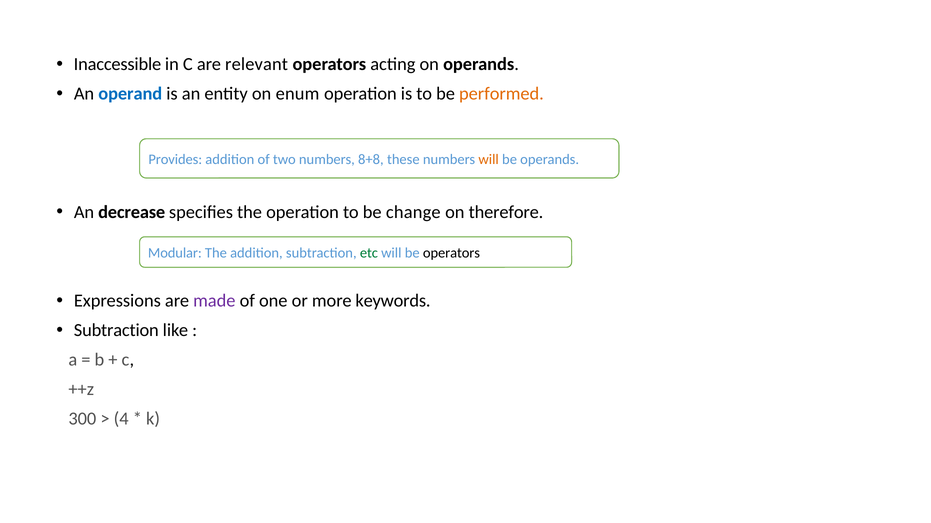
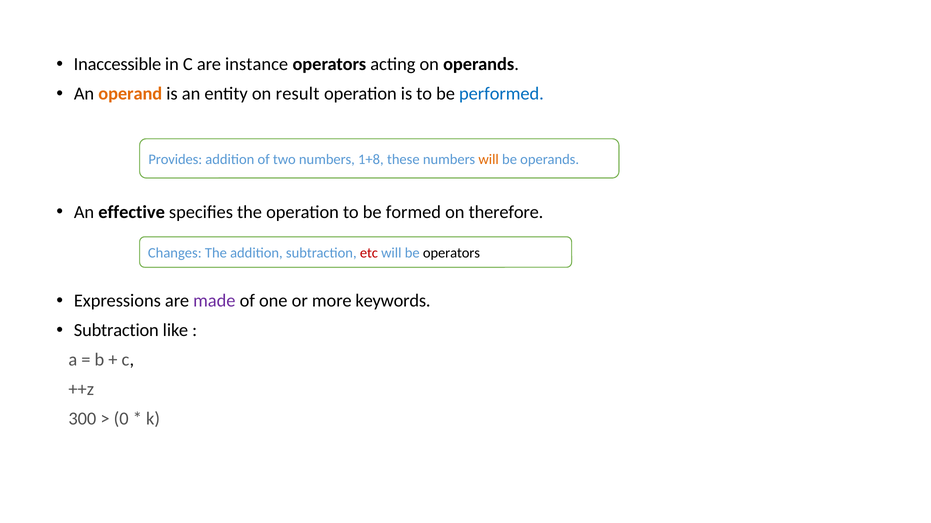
relevant: relevant -> instance
operand colour: blue -> orange
enum: enum -> result
performed colour: orange -> blue
8+8: 8+8 -> 1+8
decrease: decrease -> effective
change: change -> formed
Modular: Modular -> Changes
etc colour: green -> red
4: 4 -> 0
